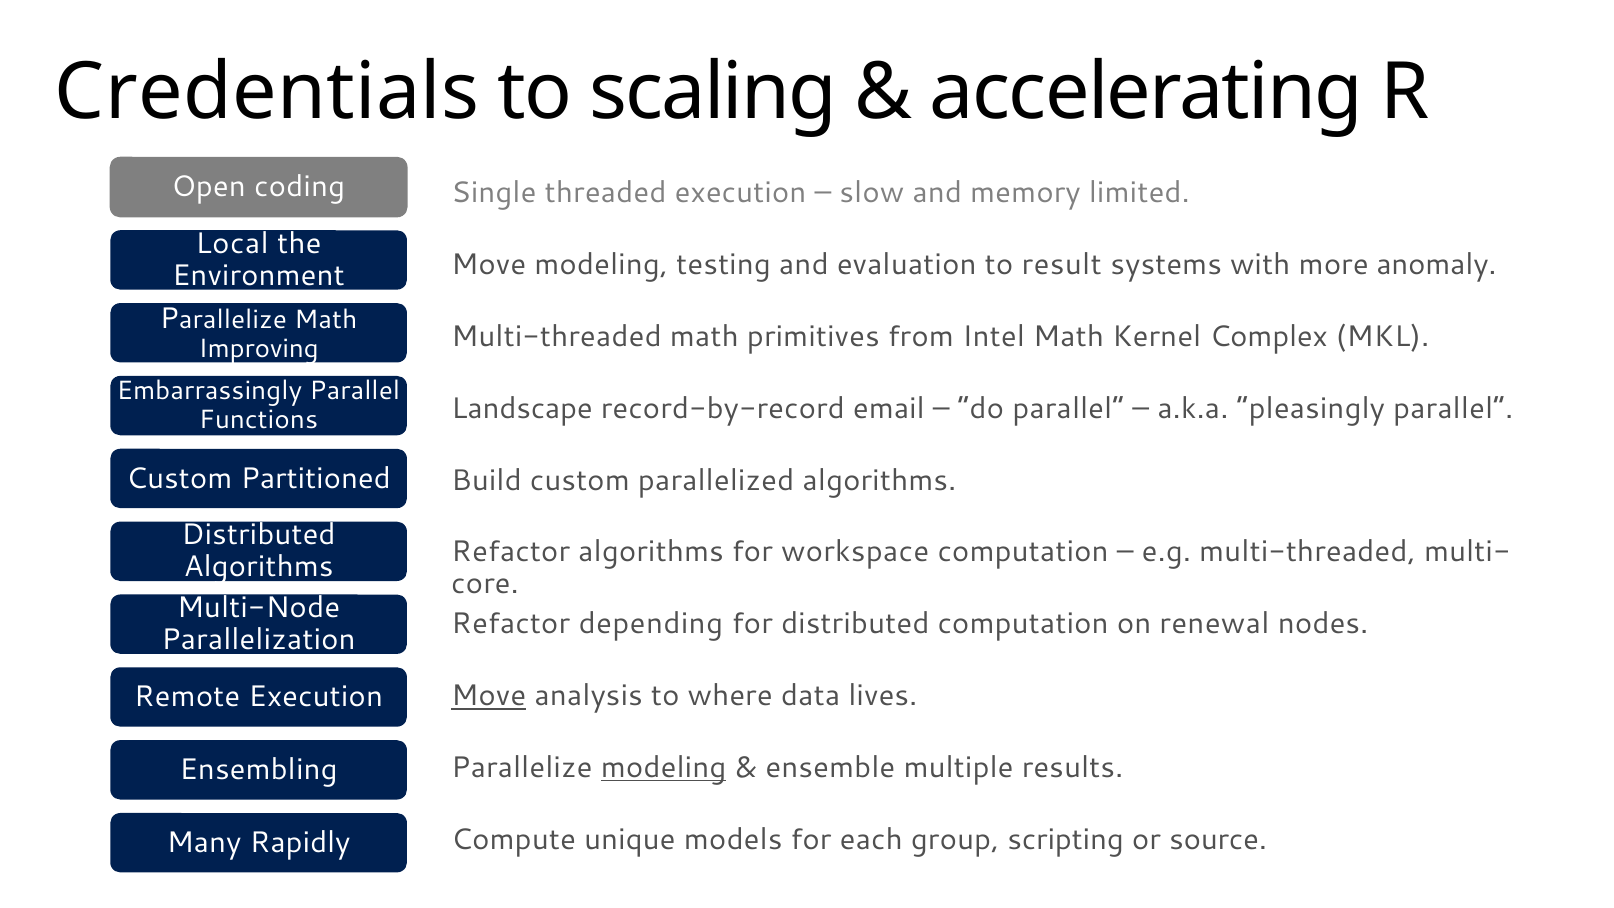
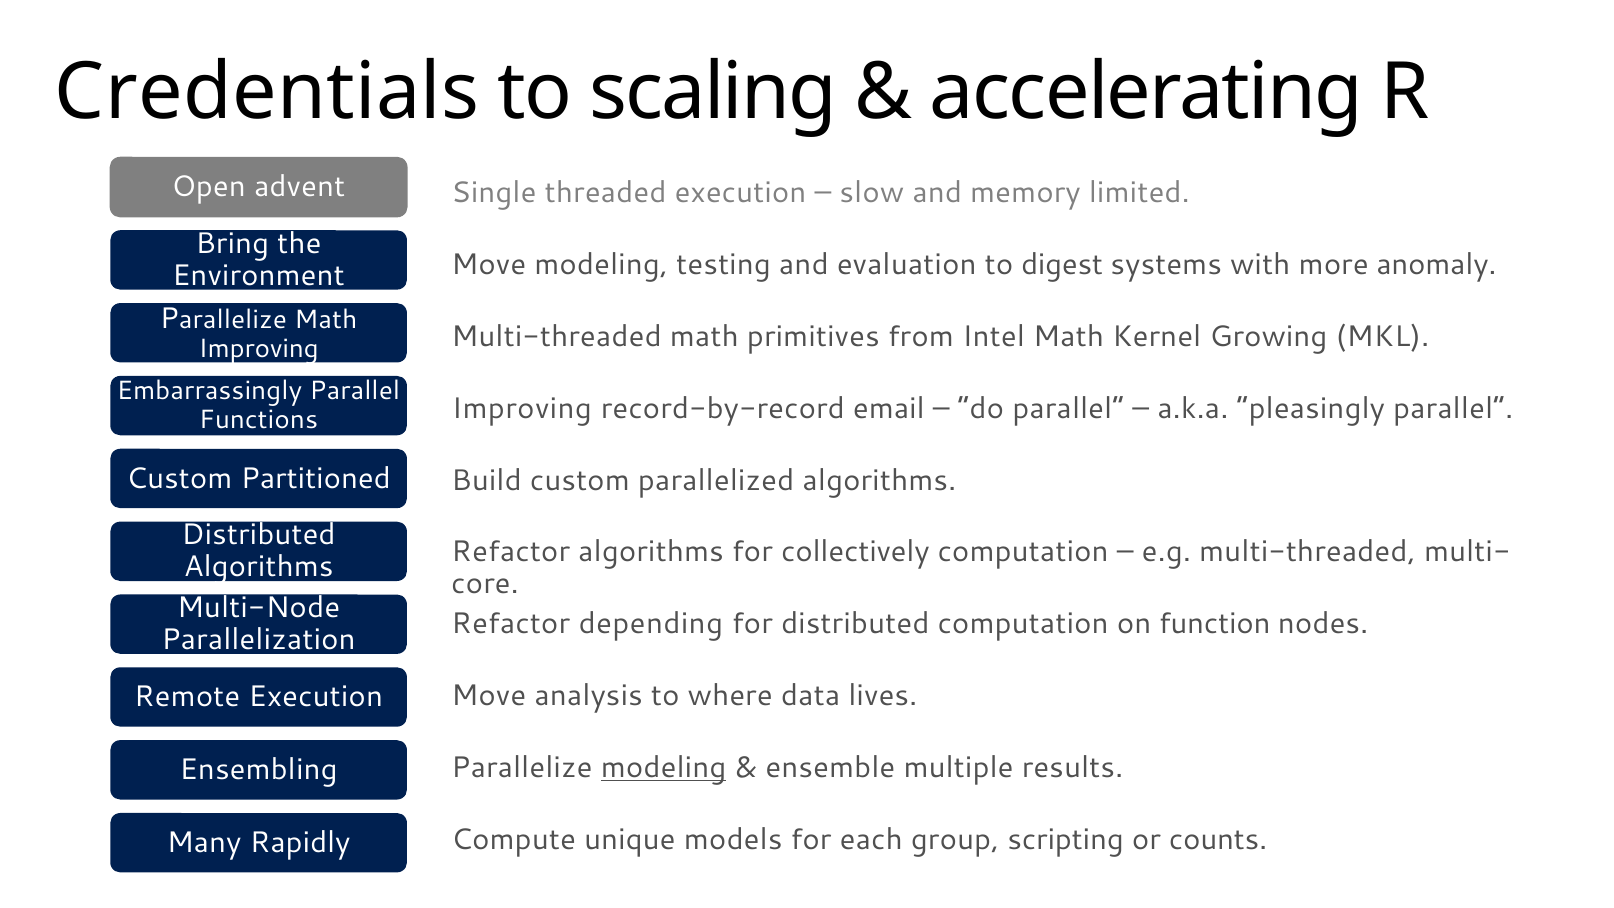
coding: coding -> advent
Local: Local -> Bring
result: result -> digest
Complex: Complex -> Growing
Functions Landscape: Landscape -> Improving
workspace: workspace -> collectively
renewal: renewal -> function
Move at (489, 696) underline: present -> none
source: source -> counts
